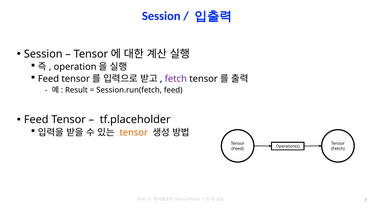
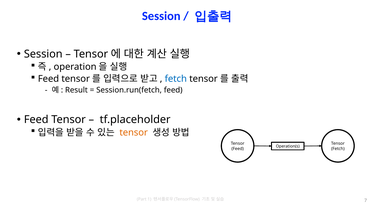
fetch at (176, 79) colour: purple -> blue
